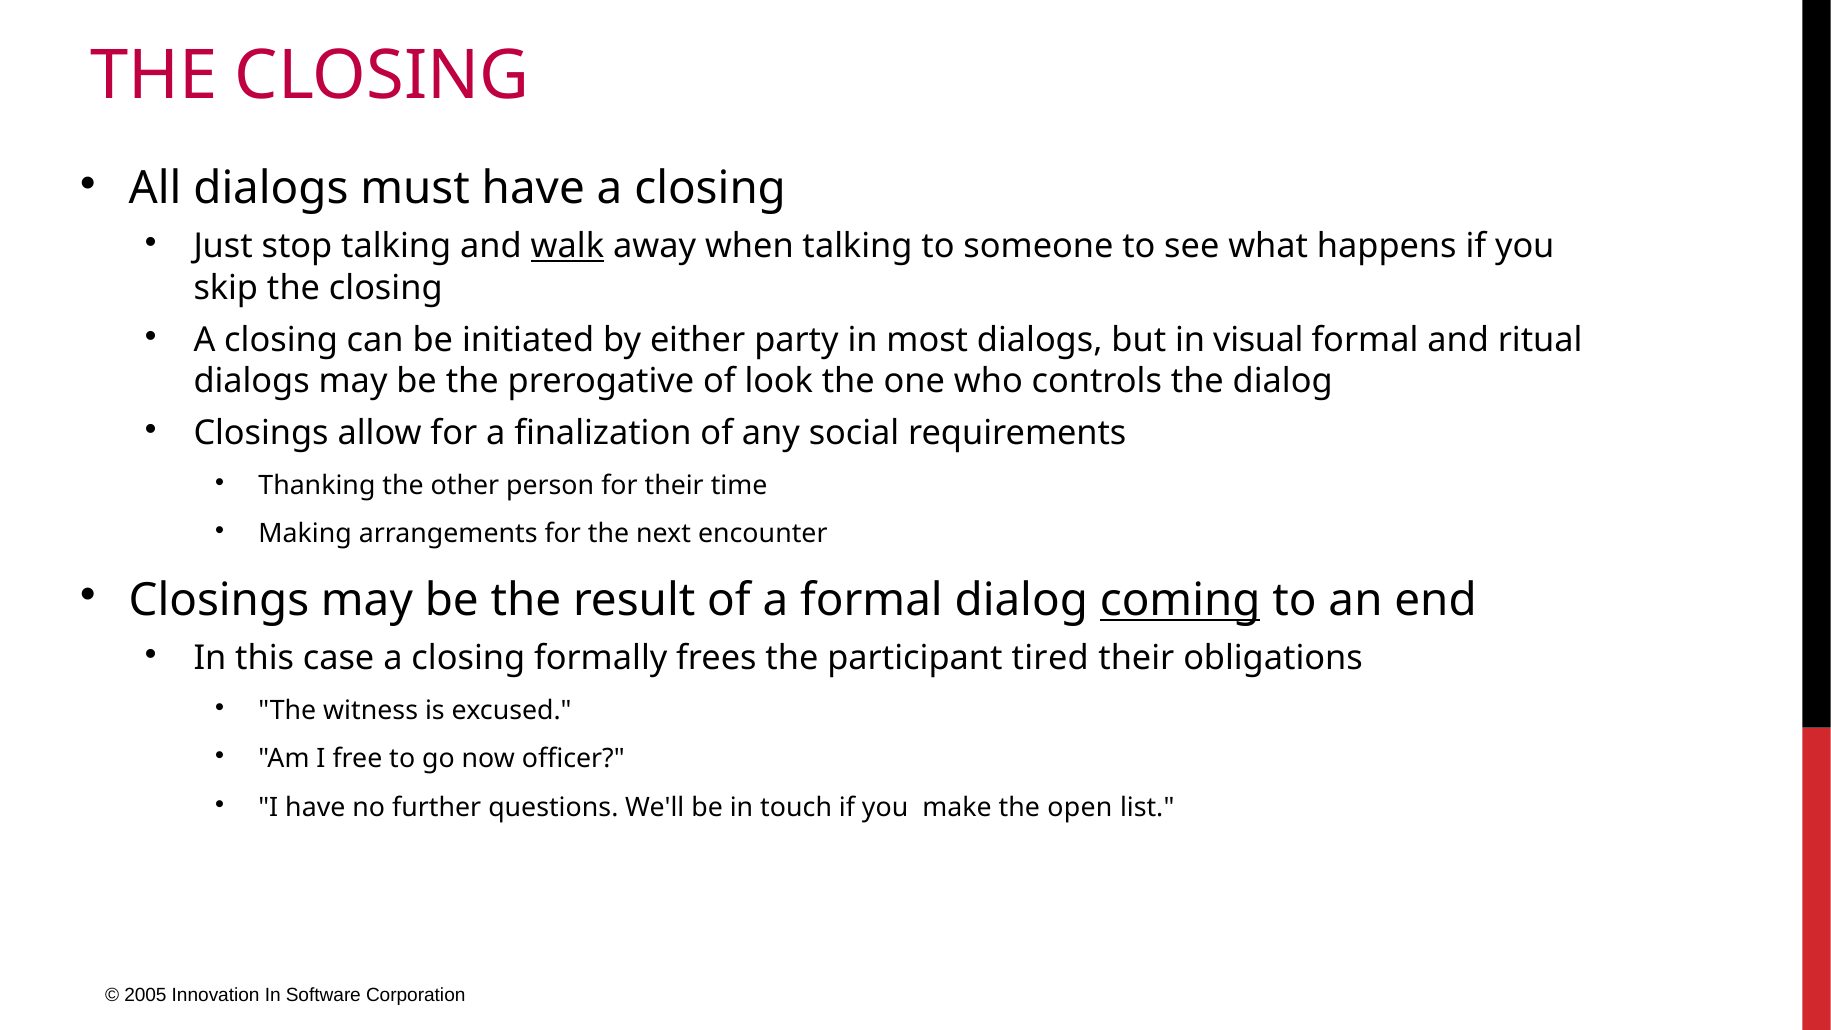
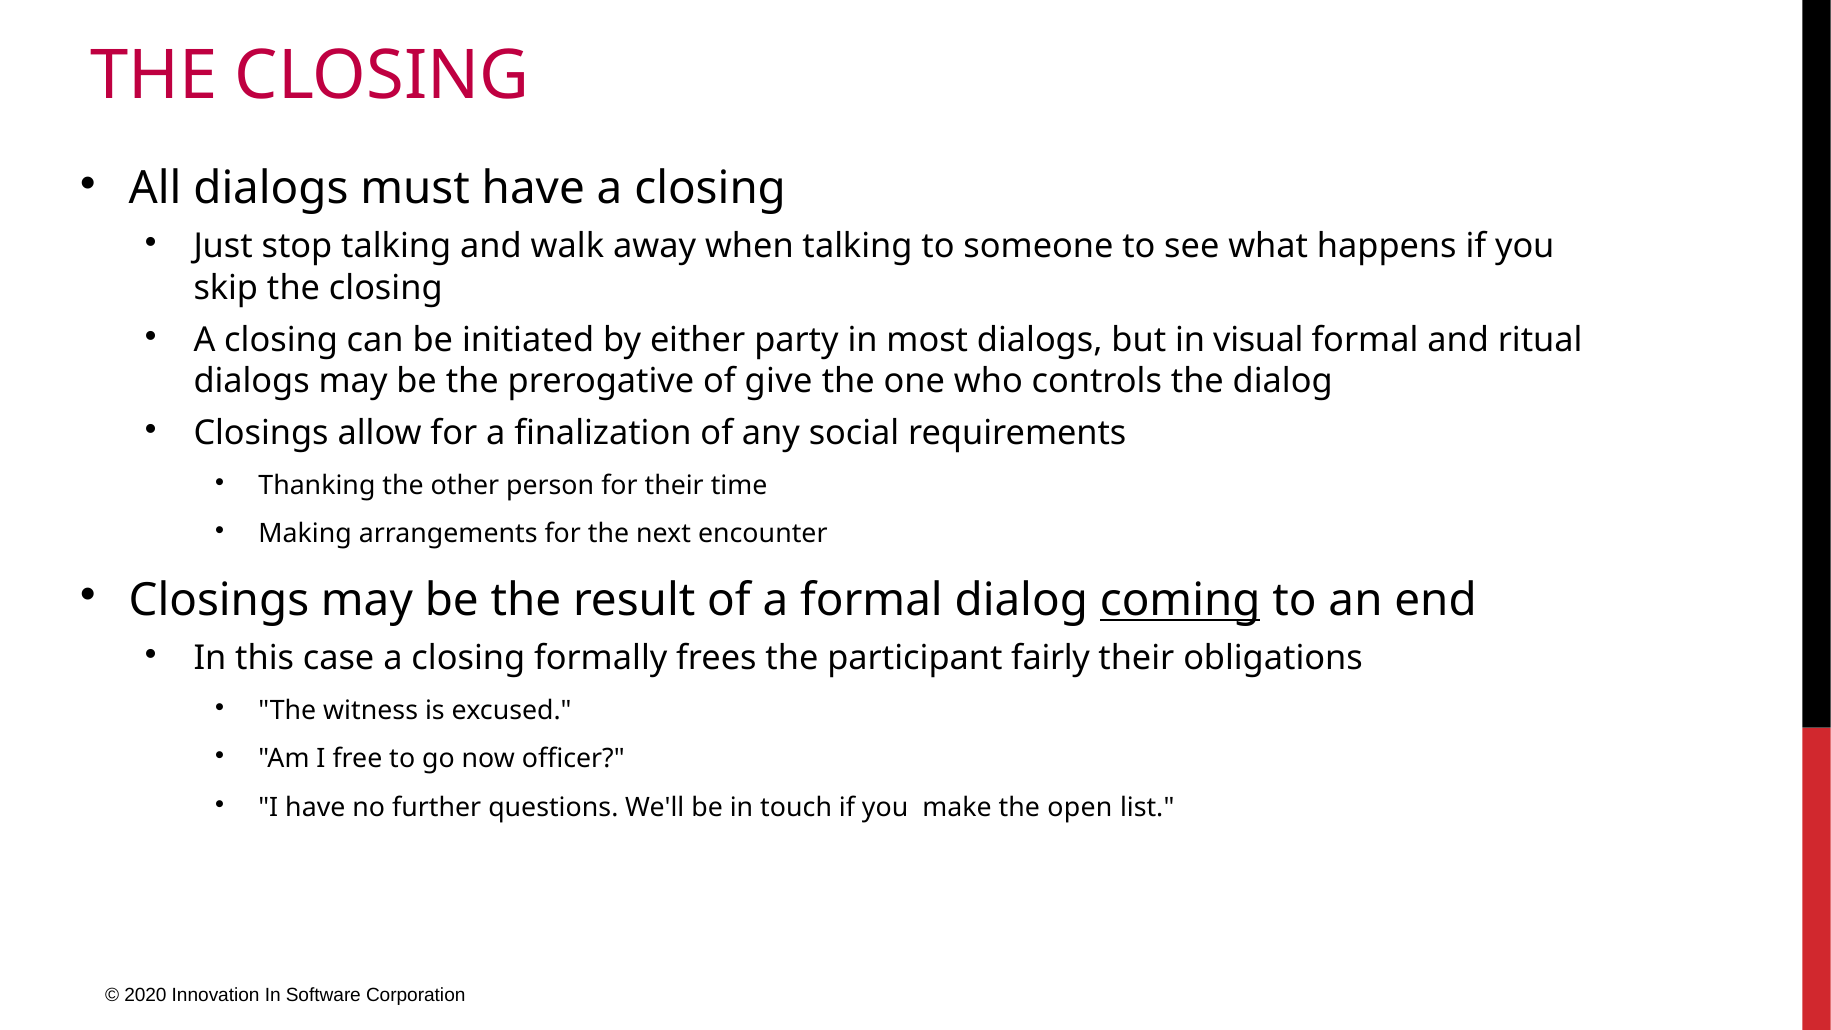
walk underline: present -> none
look: look -> give
tired: tired -> fairly
2005: 2005 -> 2020
